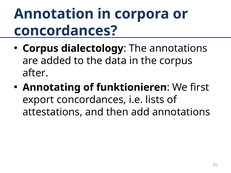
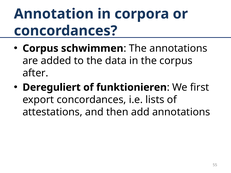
dialectology: dialectology -> schwimmen
Annotating: Annotating -> Dereguliert
